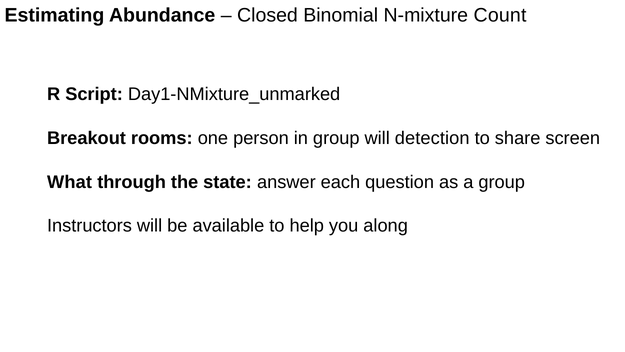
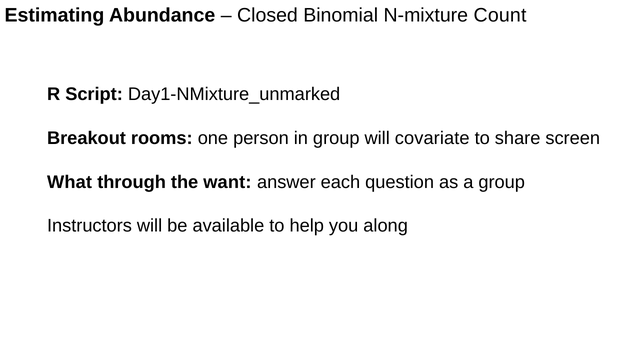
detection: detection -> covariate
state: state -> want
